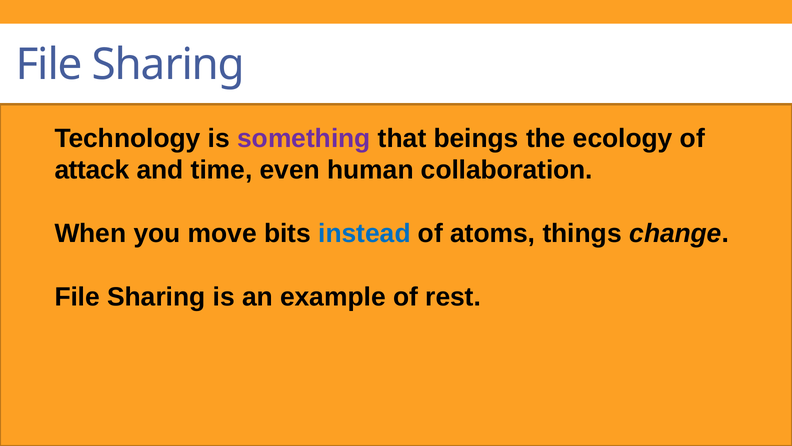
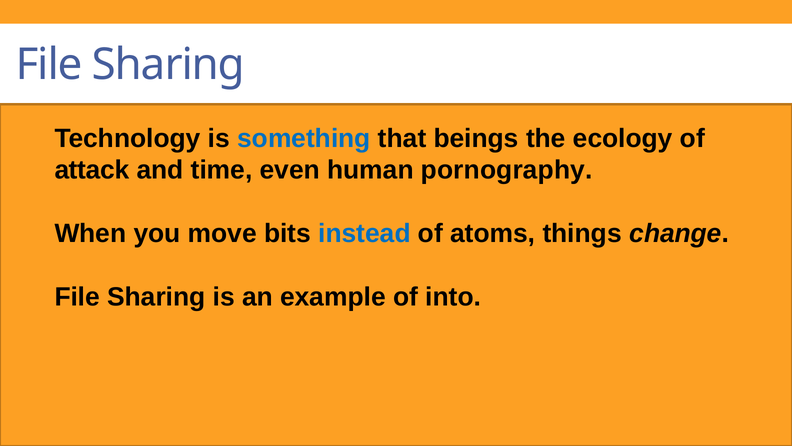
something colour: purple -> blue
collaboration: collaboration -> pornography
rest: rest -> into
